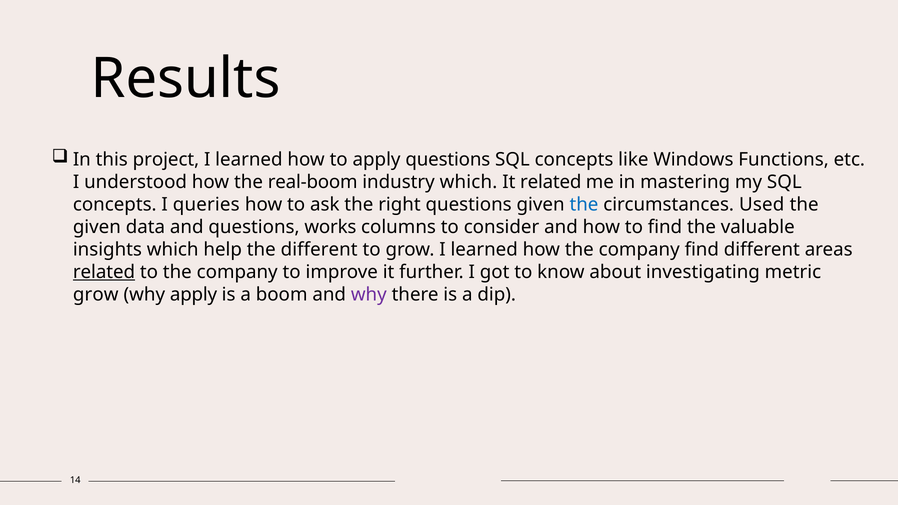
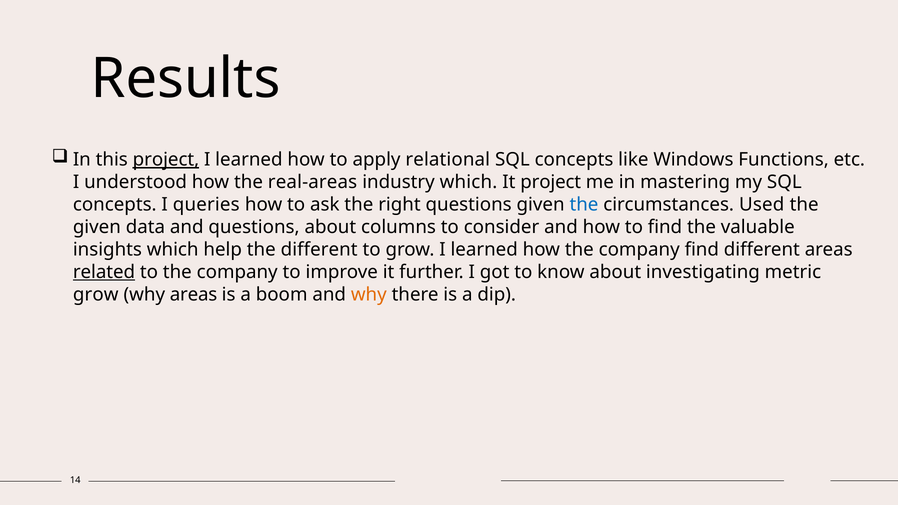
project at (166, 160) underline: none -> present
apply questions: questions -> relational
real-boom: real-boom -> real-areas
It related: related -> project
questions works: works -> about
why apply: apply -> areas
why at (369, 295) colour: purple -> orange
